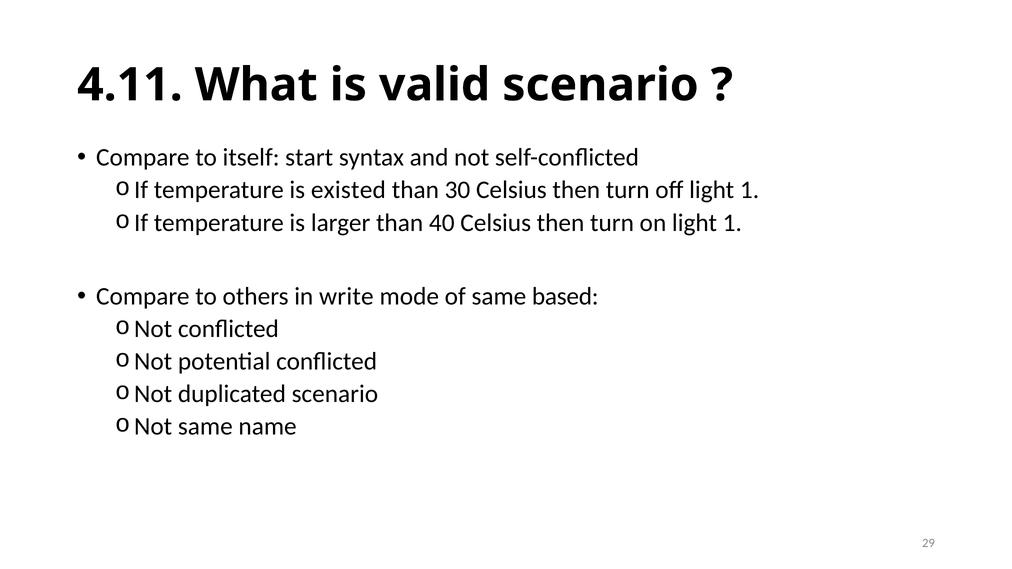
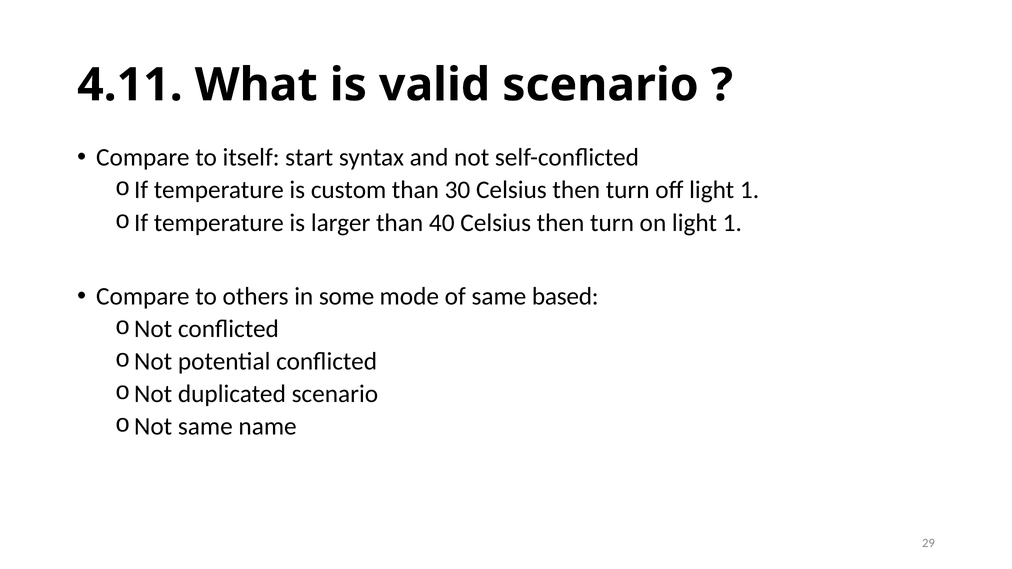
existed: existed -> custom
write: write -> some
